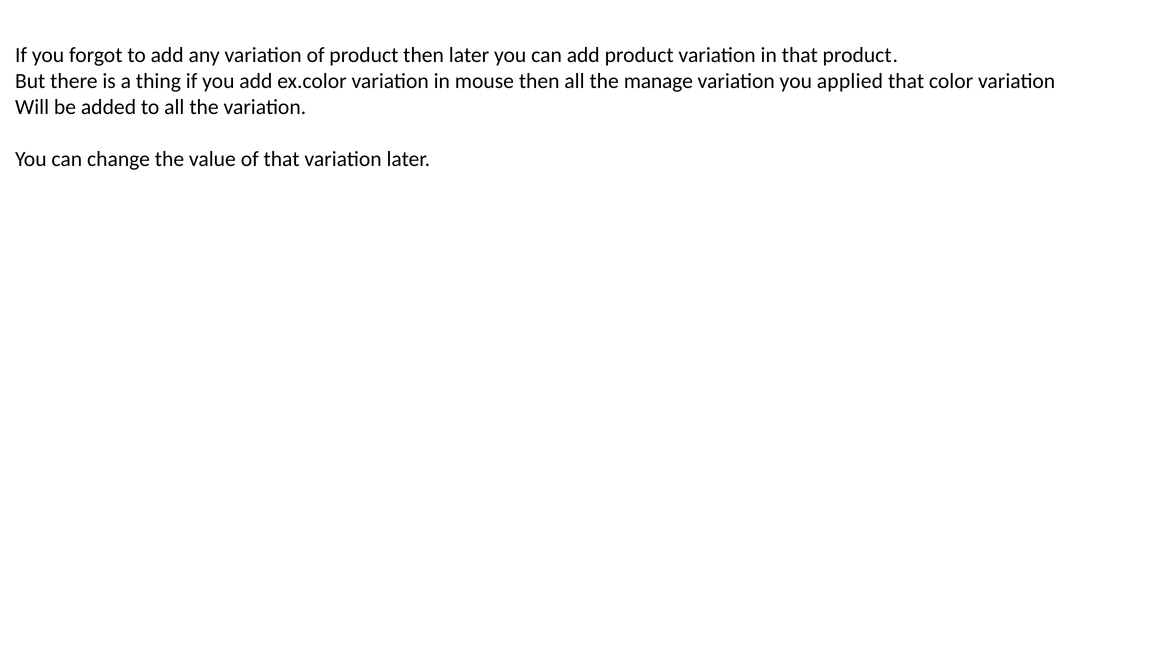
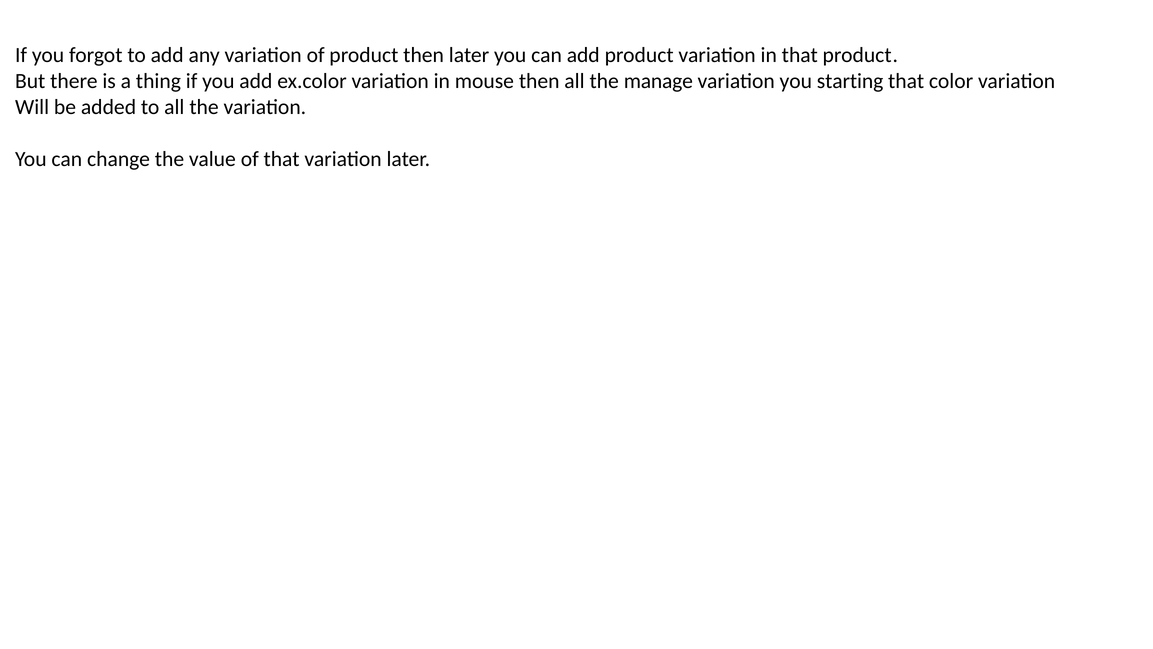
applied: applied -> starting
